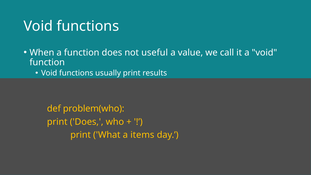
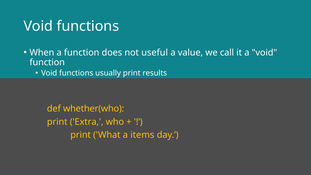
problem(who: problem(who -> whether(who
print Does: Does -> Extra
